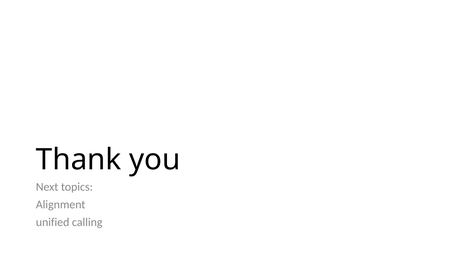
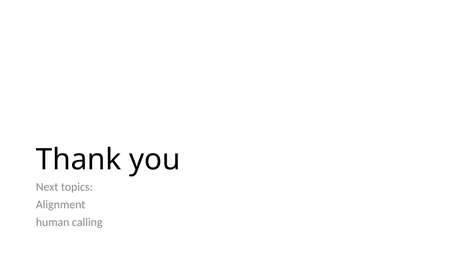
unified: unified -> human
